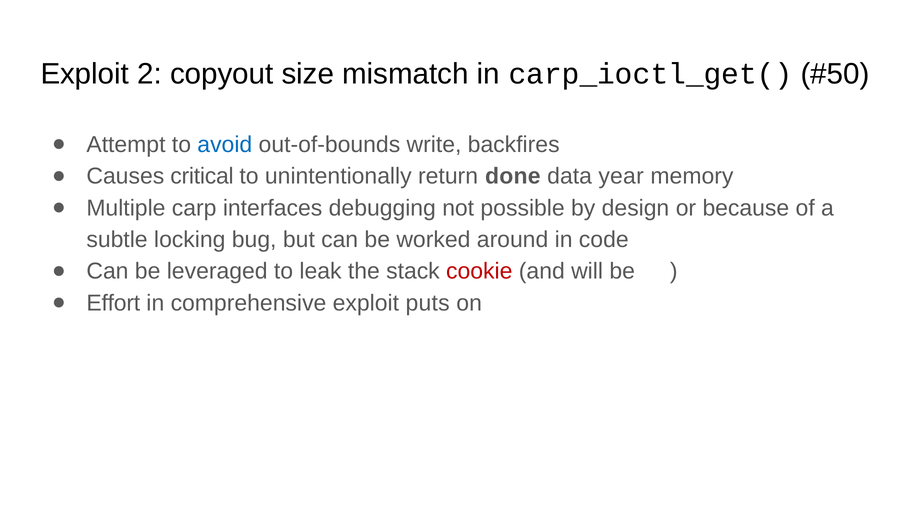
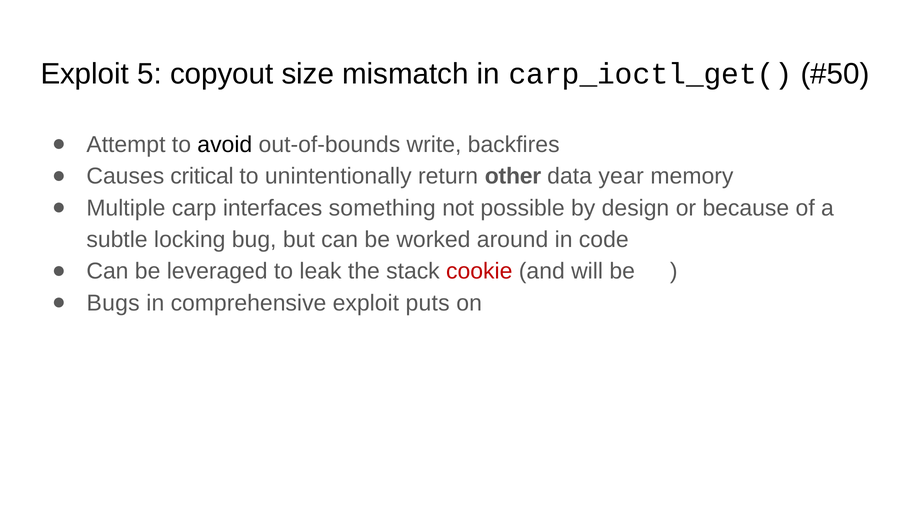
2: 2 -> 5
avoid colour: blue -> black
done: done -> other
debugging: debugging -> something
Effort: Effort -> Bugs
